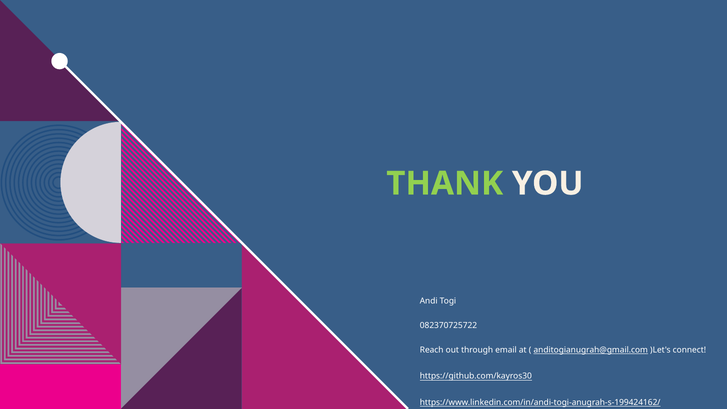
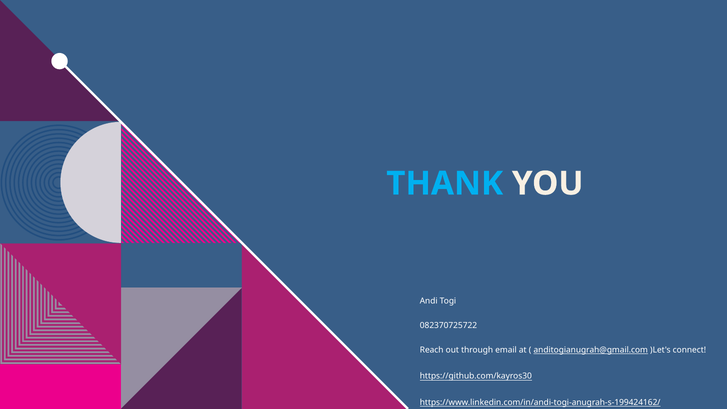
THANK colour: light green -> light blue
